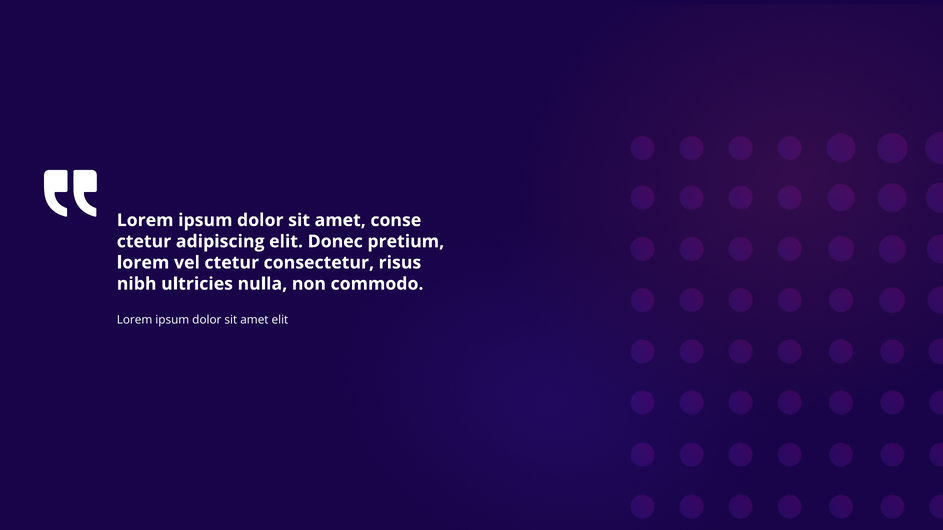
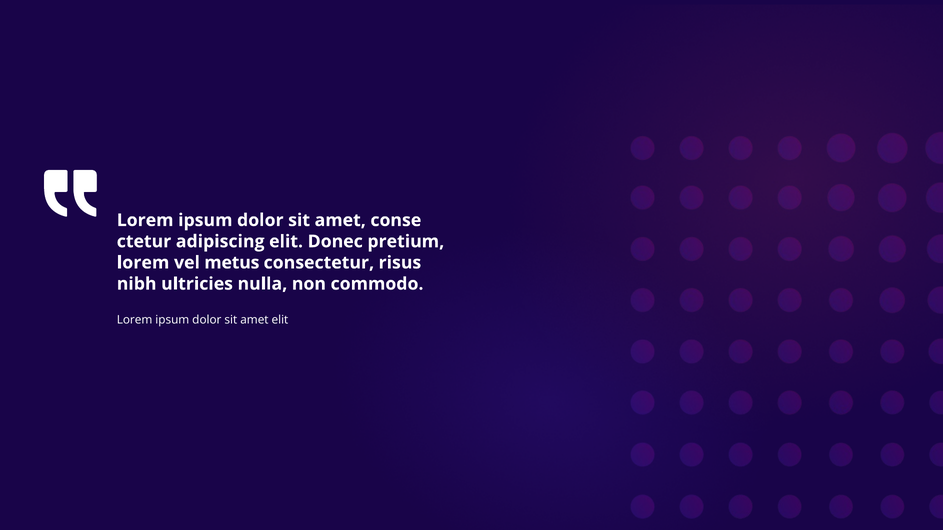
vel ctetur: ctetur -> metus
